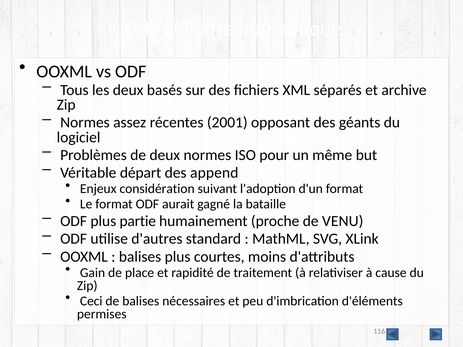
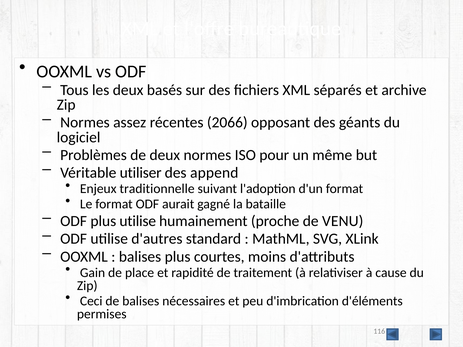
2001: 2001 -> 2066
départ: départ -> utiliser
considération: considération -> traditionnelle
plus partie: partie -> utilise
